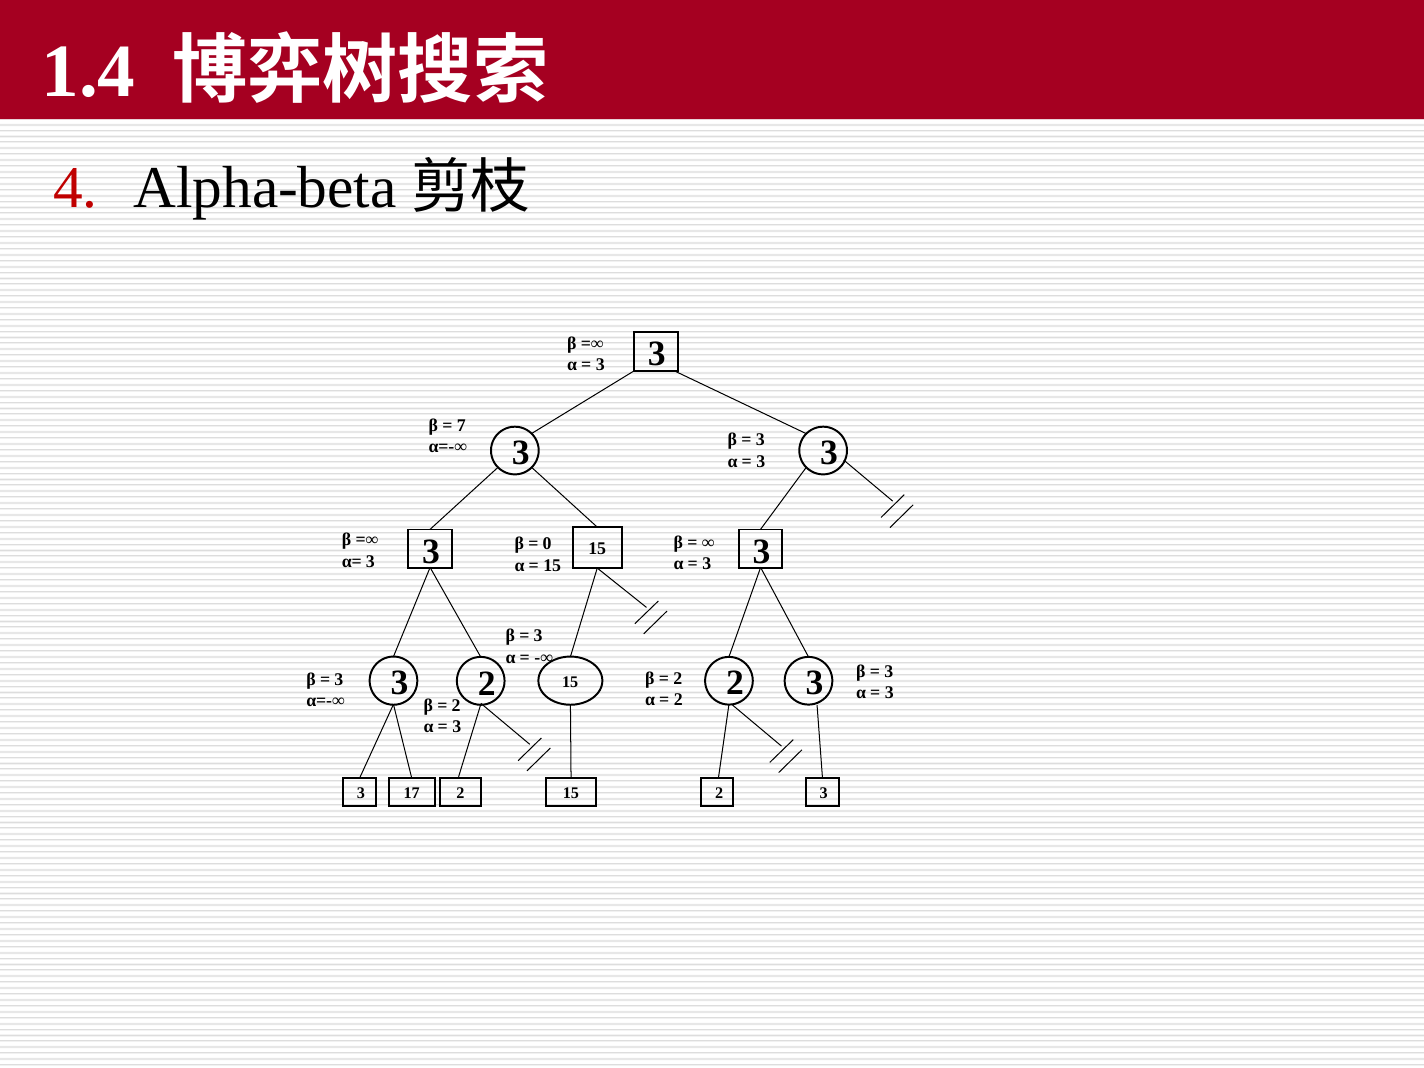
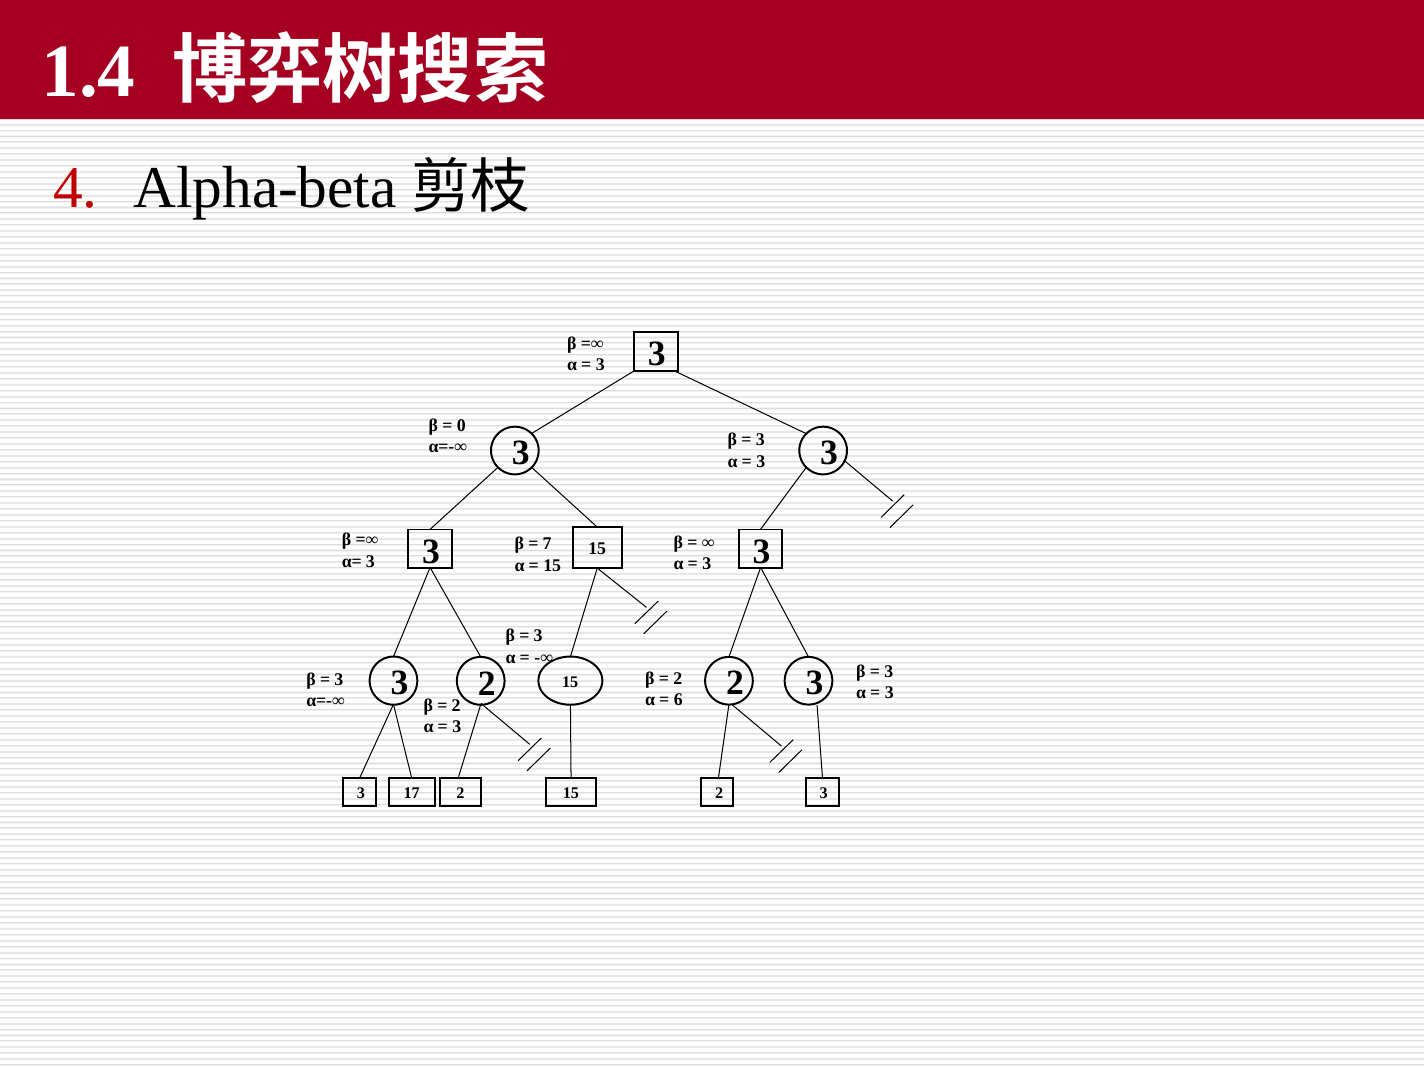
7: 7 -> 0
0: 0 -> 7
2 at (678, 700): 2 -> 6
